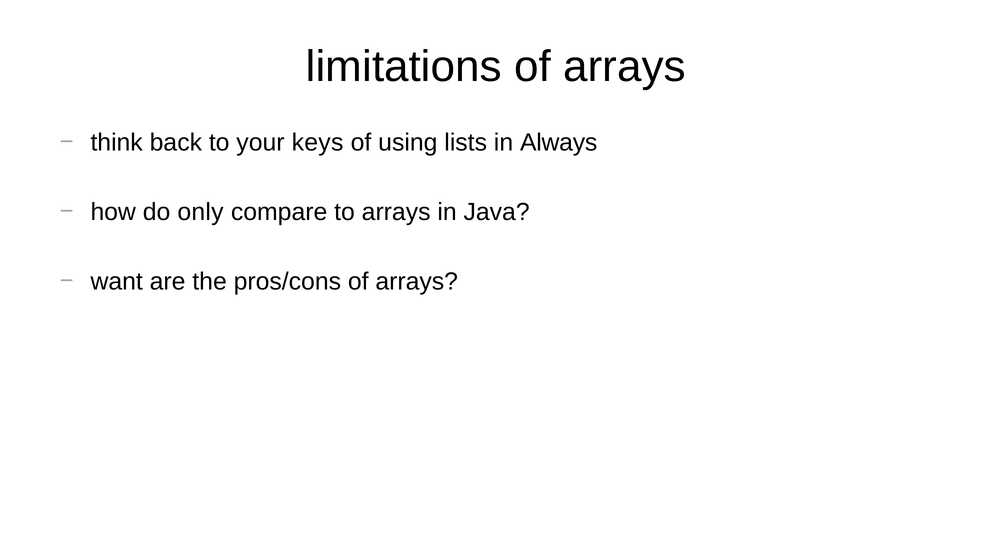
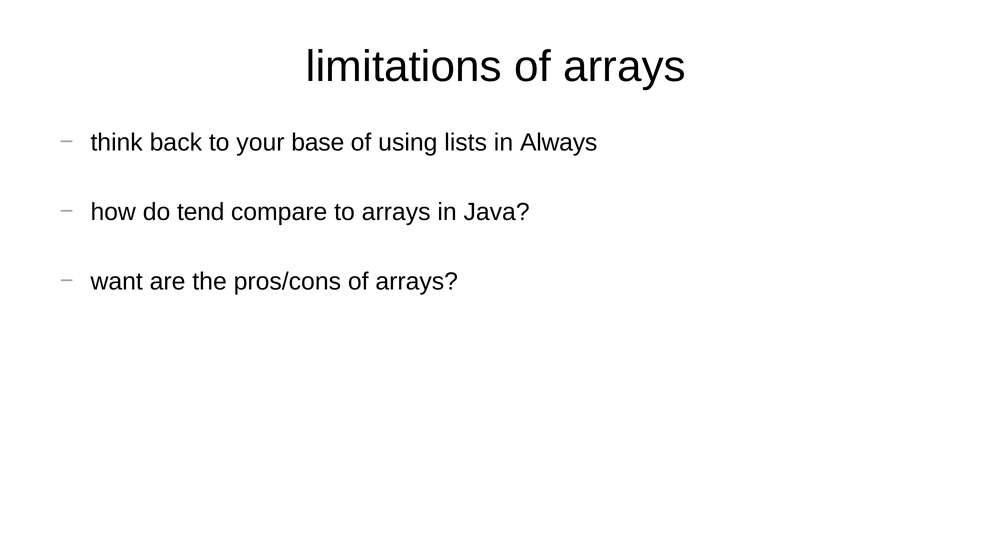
keys: keys -> base
only: only -> tend
